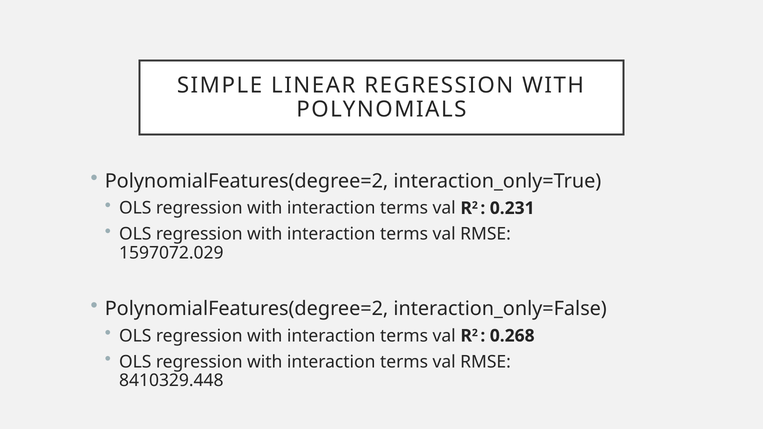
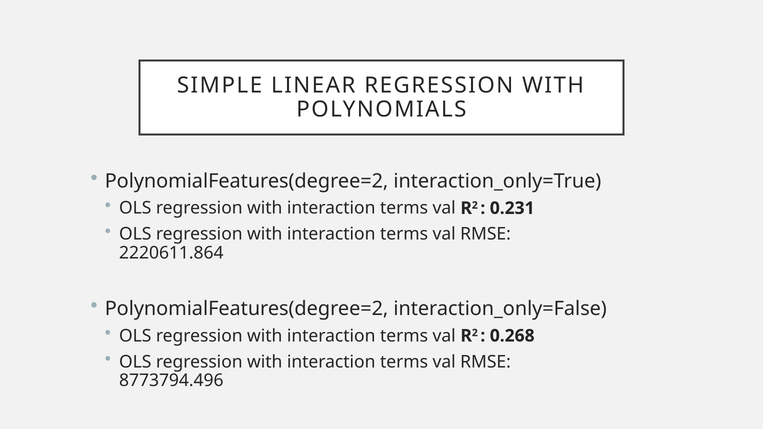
1597072.029: 1597072.029 -> 2220611.864
8410329.448: 8410329.448 -> 8773794.496
